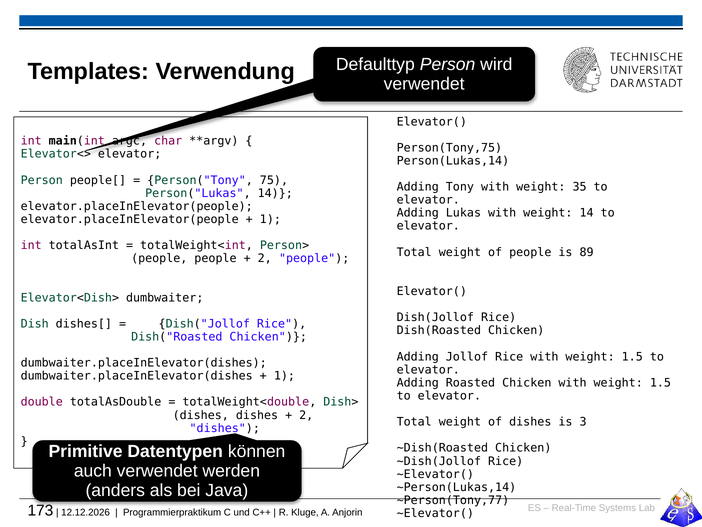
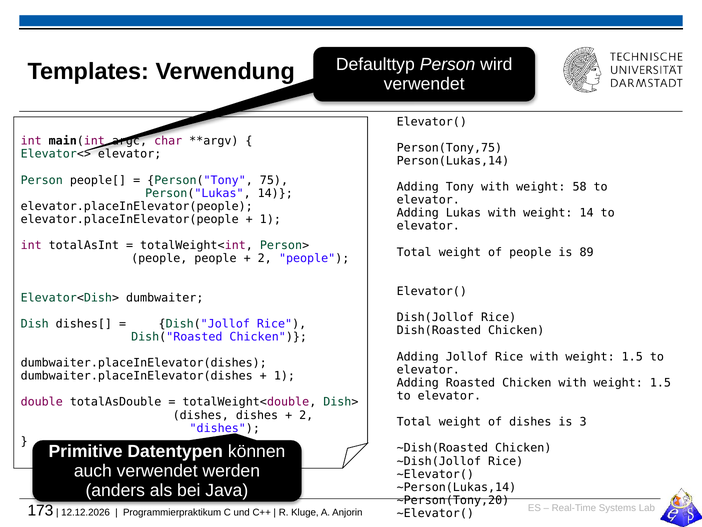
35: 35 -> 58
~Person(Tony,77: ~Person(Tony,77 -> ~Person(Tony,20
